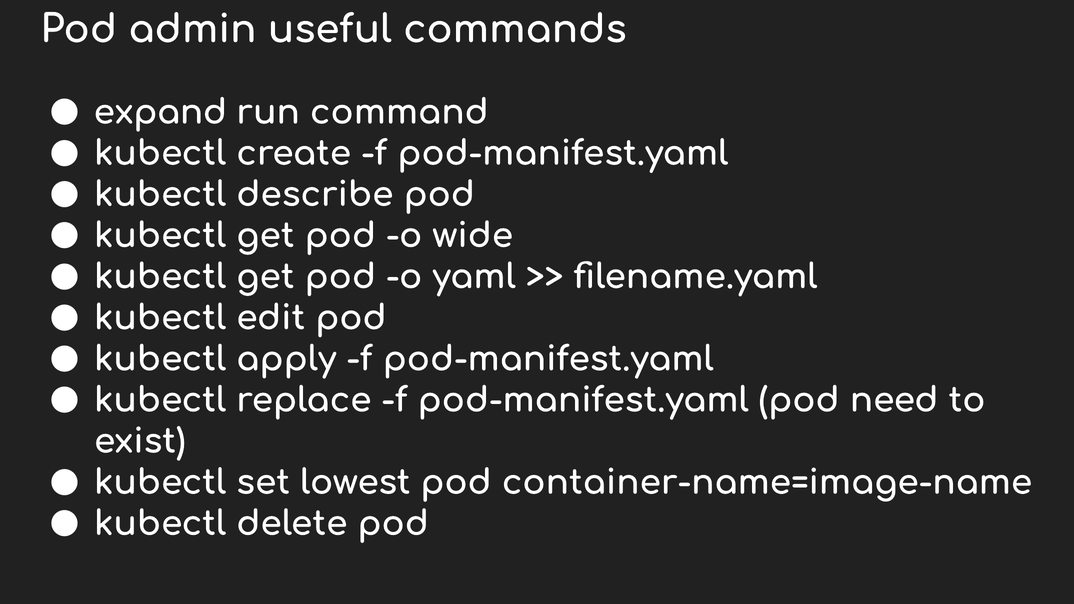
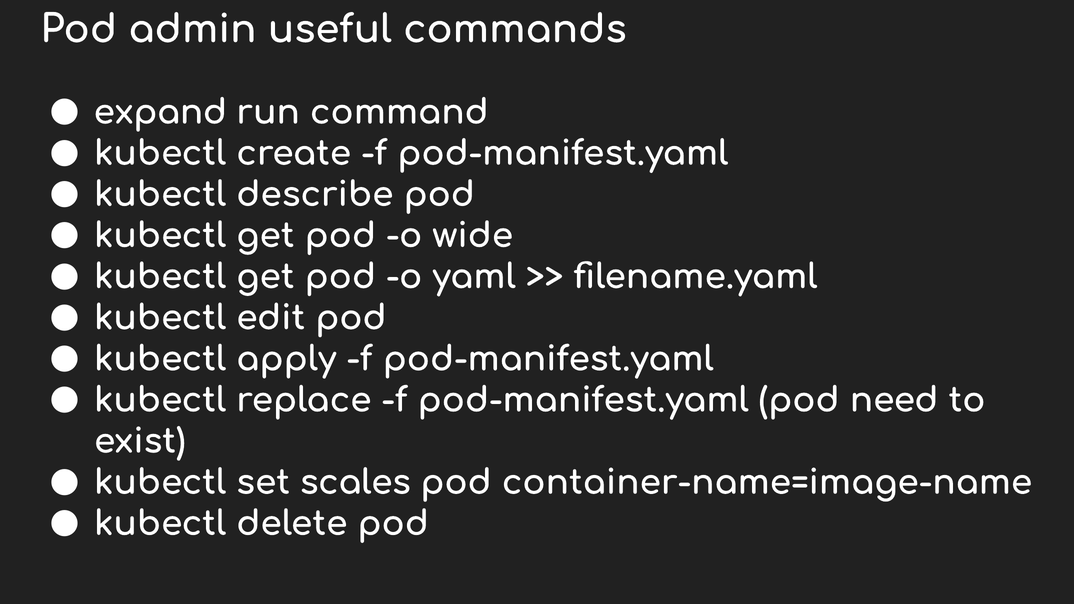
lowest: lowest -> scales
